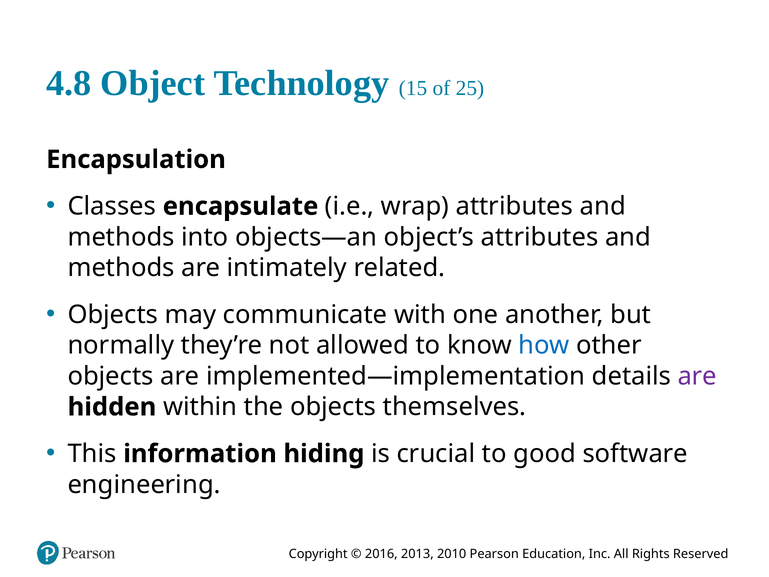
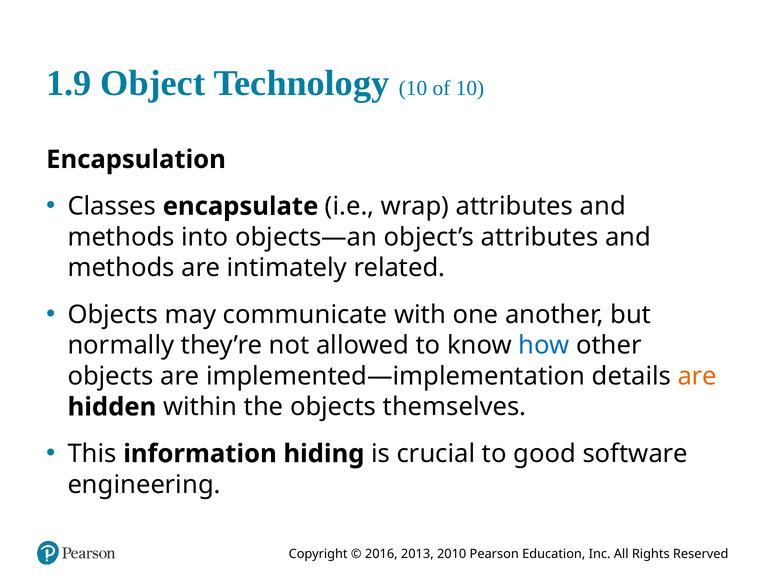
4.8: 4.8 -> 1.9
Technology 15: 15 -> 10
of 25: 25 -> 10
are at (697, 376) colour: purple -> orange
